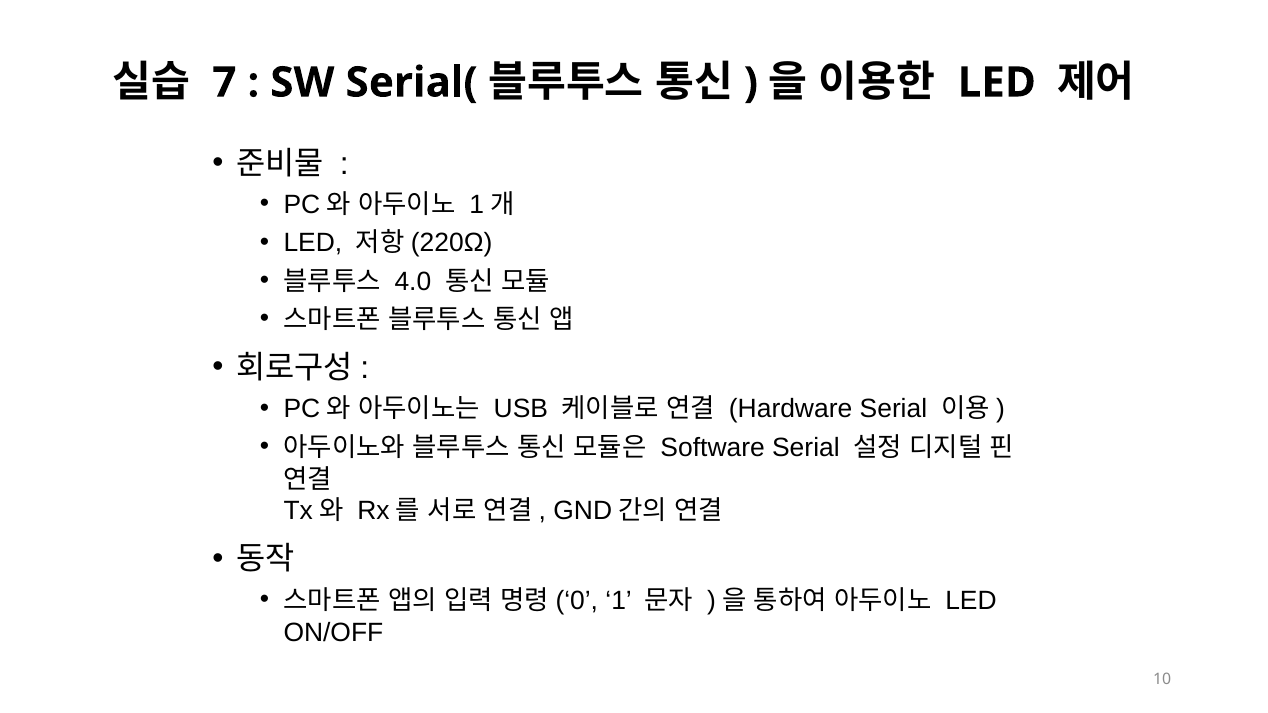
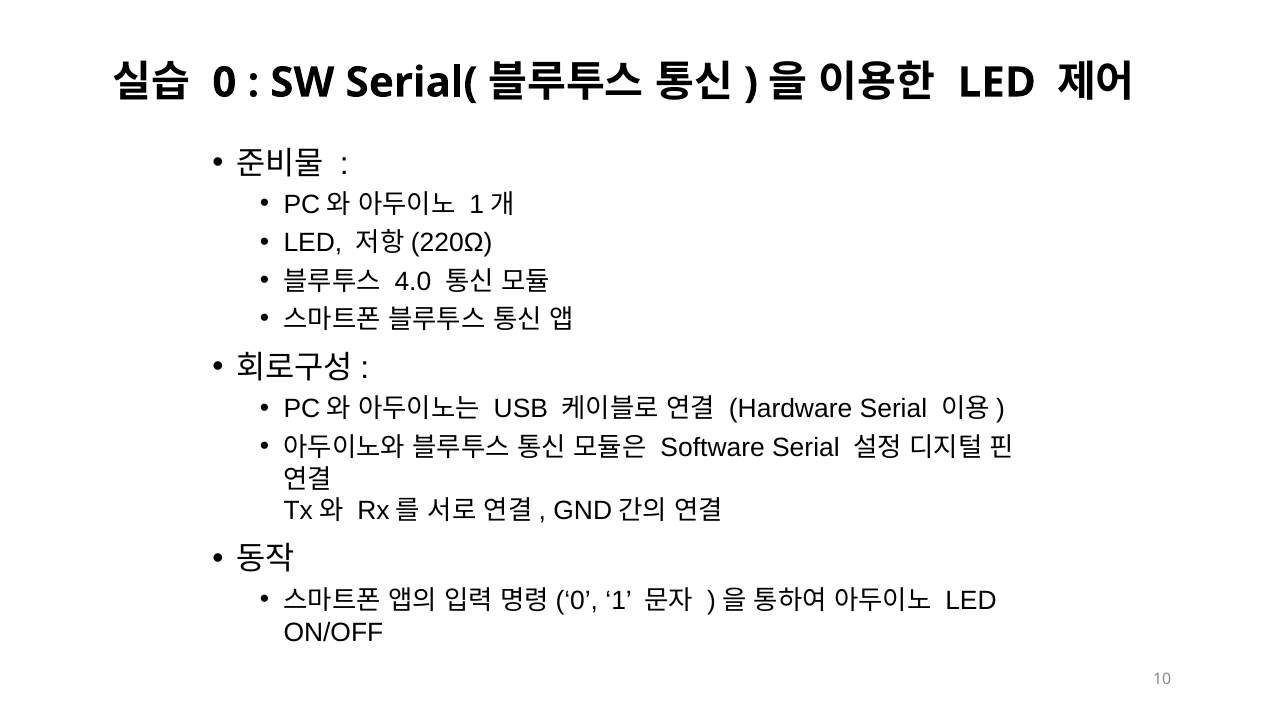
7: 7 -> 0
